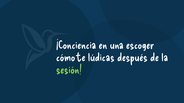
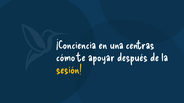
escoger: escoger -> centras
lúdicas: lúdicas -> apoyar
sesión colour: light green -> yellow
